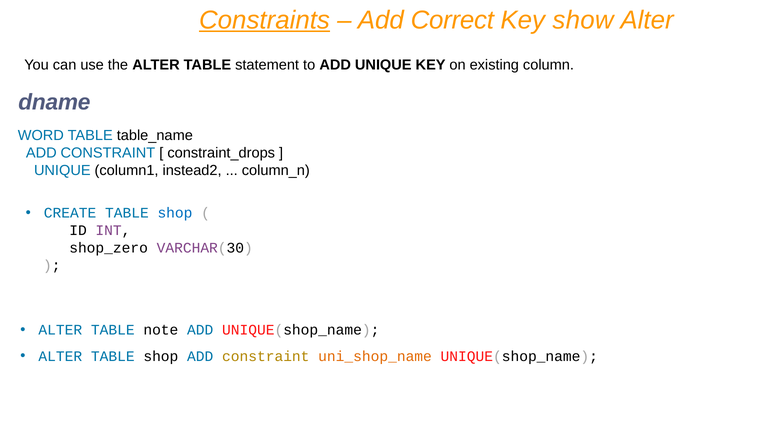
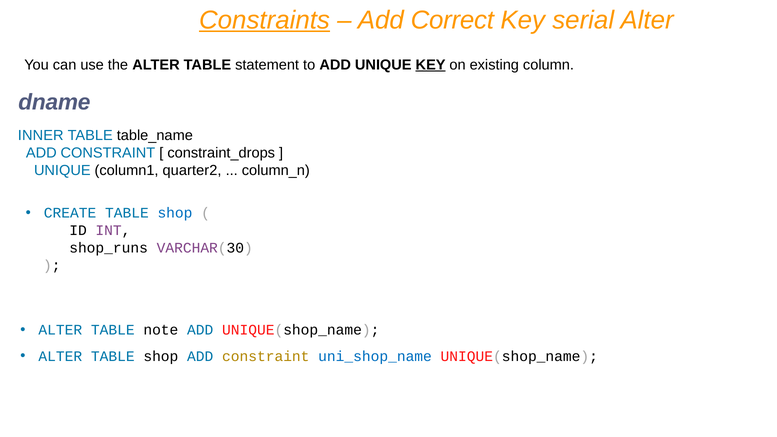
show: show -> serial
KEY at (431, 65) underline: none -> present
WORD: WORD -> INNER
instead2: instead2 -> quarter2
shop_zero: shop_zero -> shop_runs
uni_shop_name colour: orange -> blue
